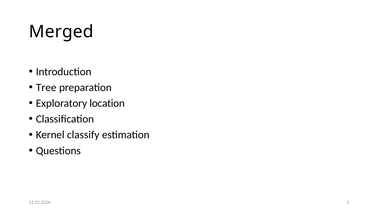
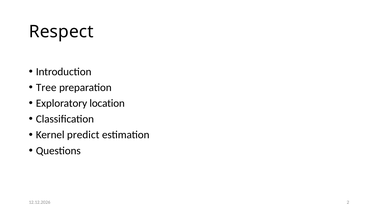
Merged: Merged -> Respect
classify: classify -> predict
